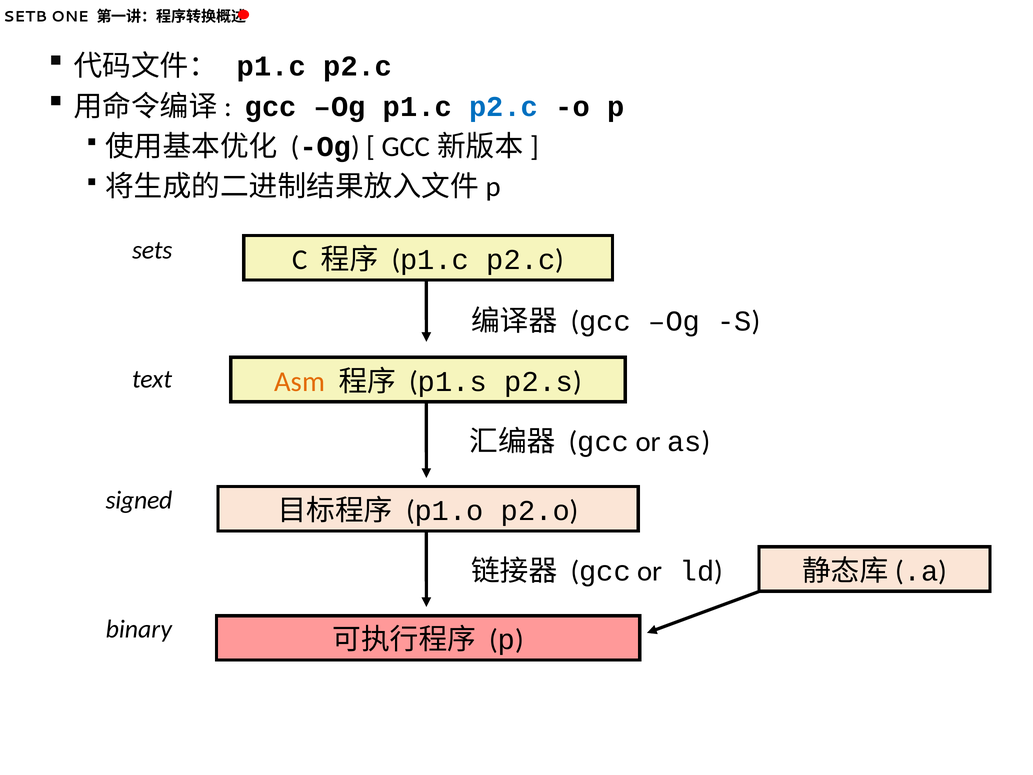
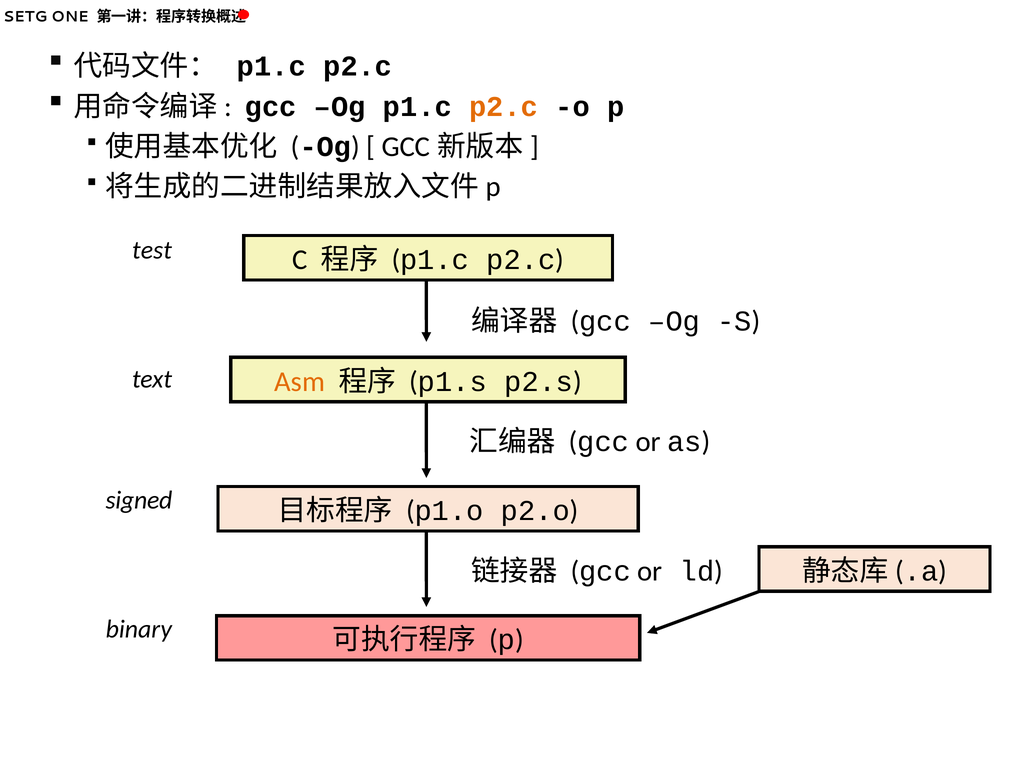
SETB: SETB -> SETG
p2.c at (504, 107) colour: blue -> orange
sets: sets -> test
